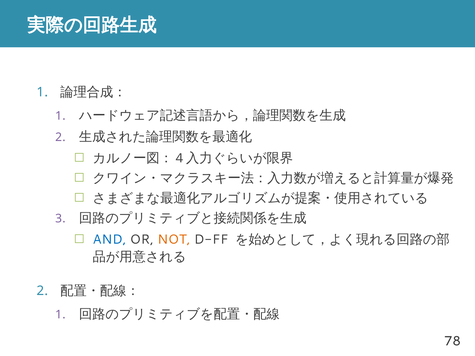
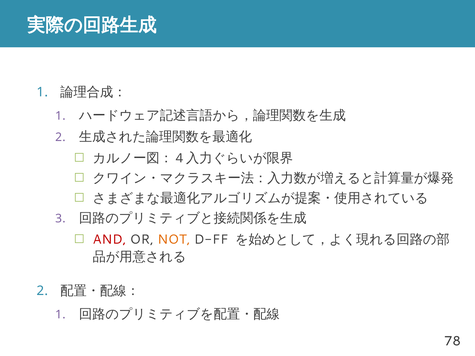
AND colour: blue -> red
